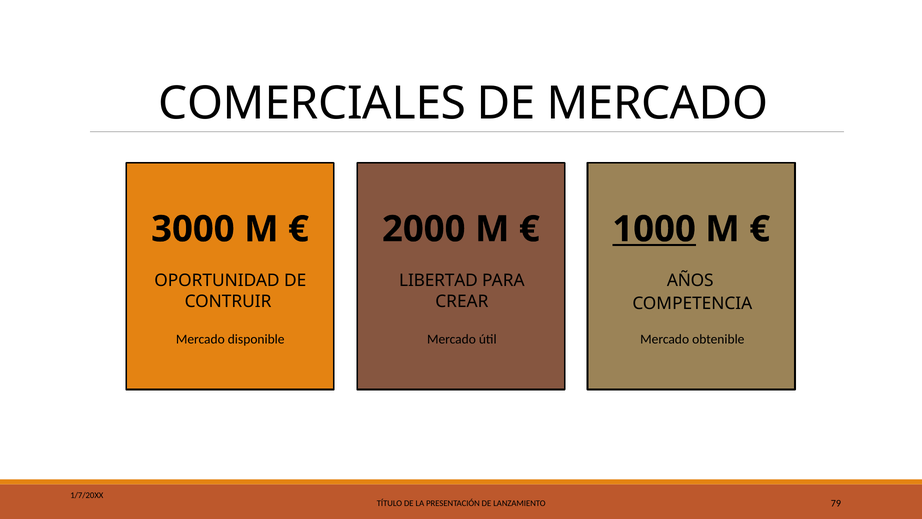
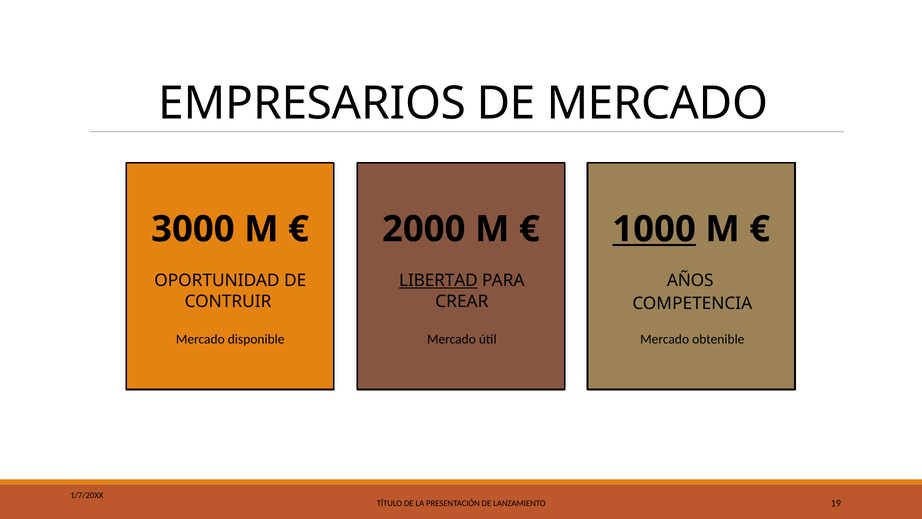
COMERCIALES: COMERCIALES -> EMPRESARIOS
LIBERTAD underline: none -> present
79: 79 -> 19
